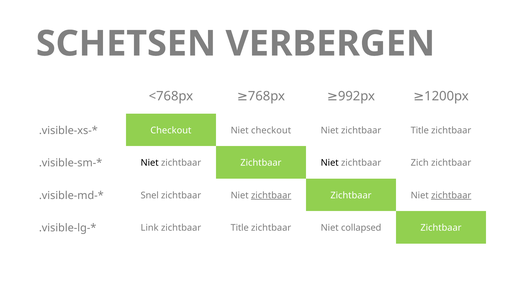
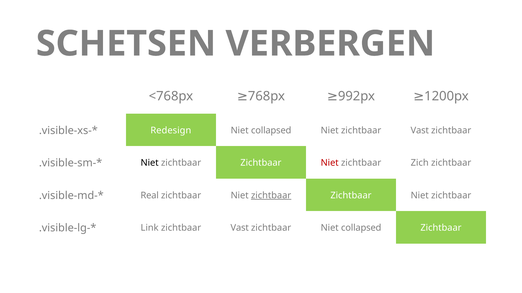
Checkout at (171, 131): Checkout -> Redesign
checkout at (271, 131): checkout -> collapsed
Niet zichtbaar Title: Title -> Vast
Niet at (330, 163) colour: black -> red
Snel: Snel -> Real
zichtbaar at (451, 196) underline: present -> none
Title at (240, 228): Title -> Vast
